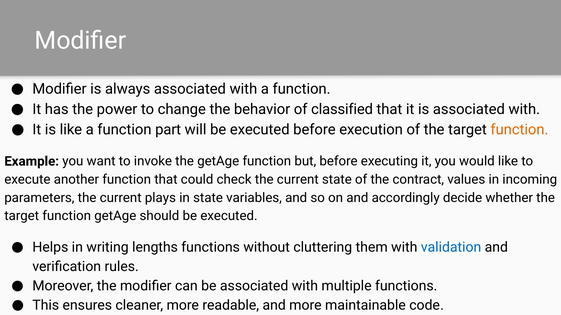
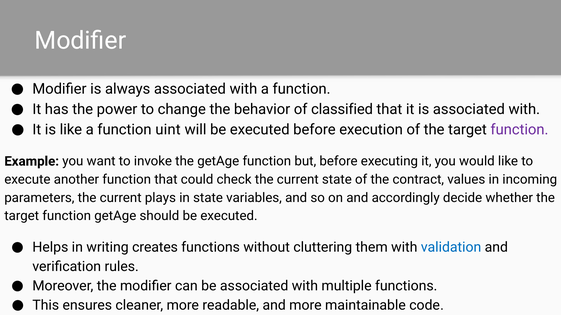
part: part -> uint
function at (519, 130) colour: orange -> purple
lengths: lengths -> creates
